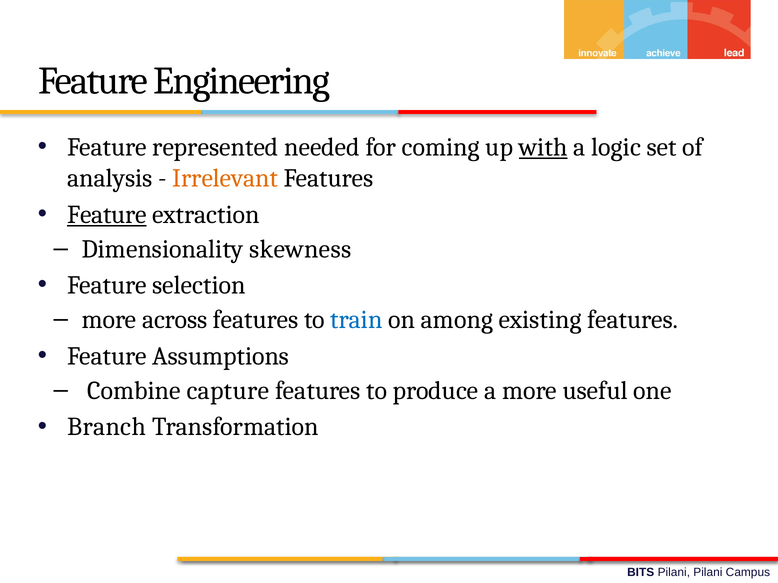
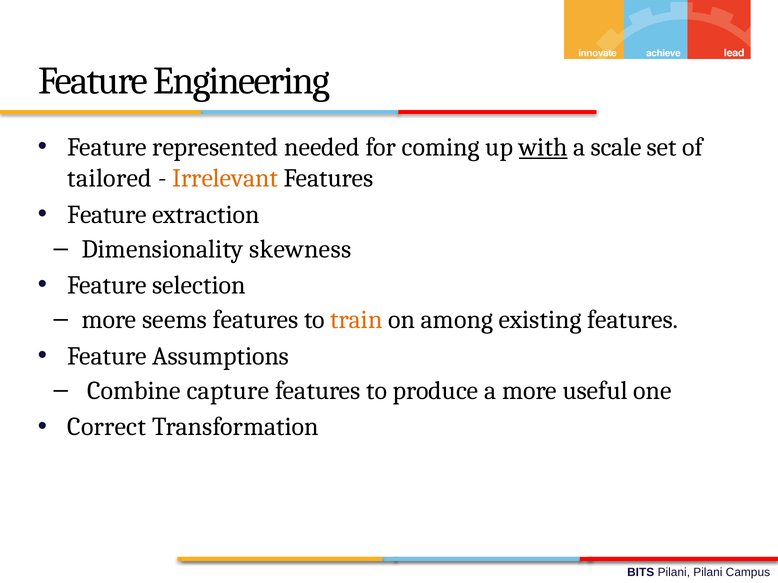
logic: logic -> scale
analysis: analysis -> tailored
Feature at (107, 215) underline: present -> none
across: across -> seems
train colour: blue -> orange
Branch: Branch -> Correct
